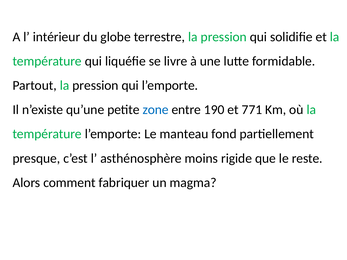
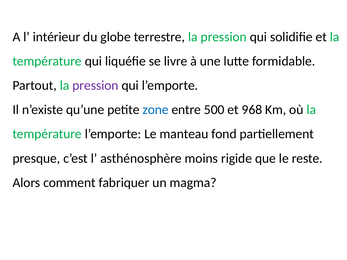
pression at (95, 86) colour: black -> purple
190: 190 -> 500
771: 771 -> 968
